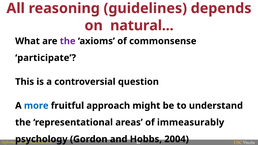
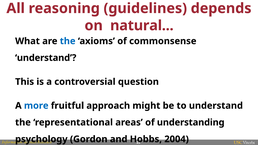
the at (68, 41) colour: purple -> blue
participate at (46, 58): participate -> understand
immeasurably: immeasurably -> understanding
